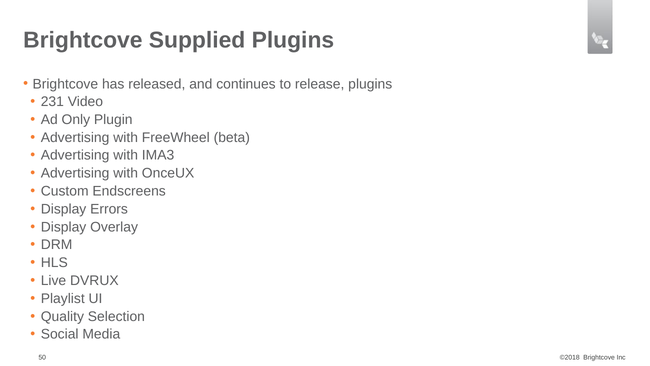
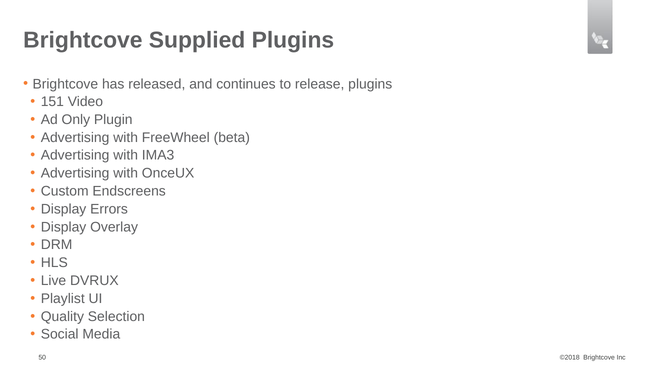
231: 231 -> 151
